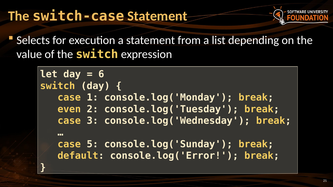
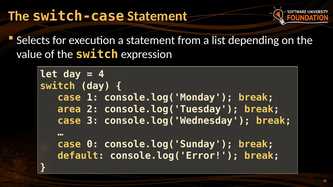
6: 6 -> 4
even: even -> area
5: 5 -> 0
